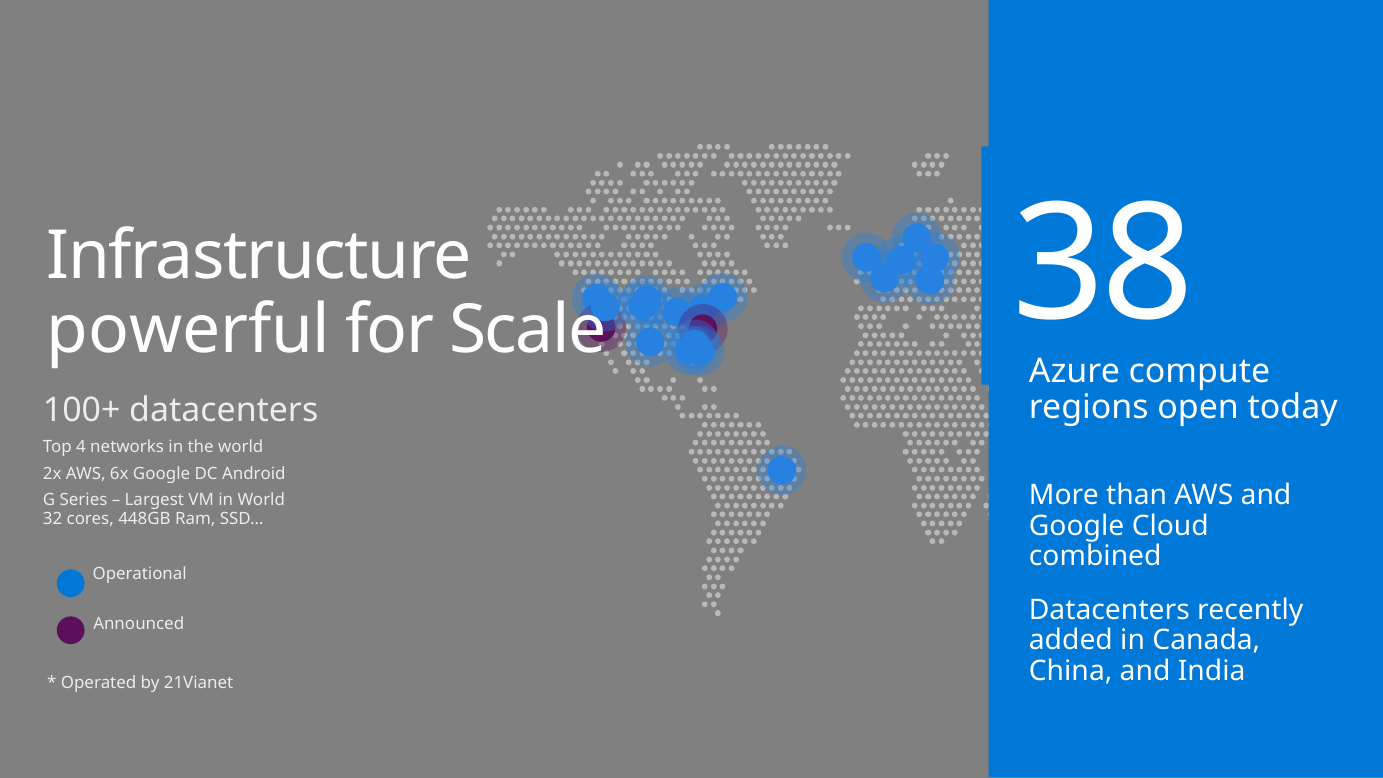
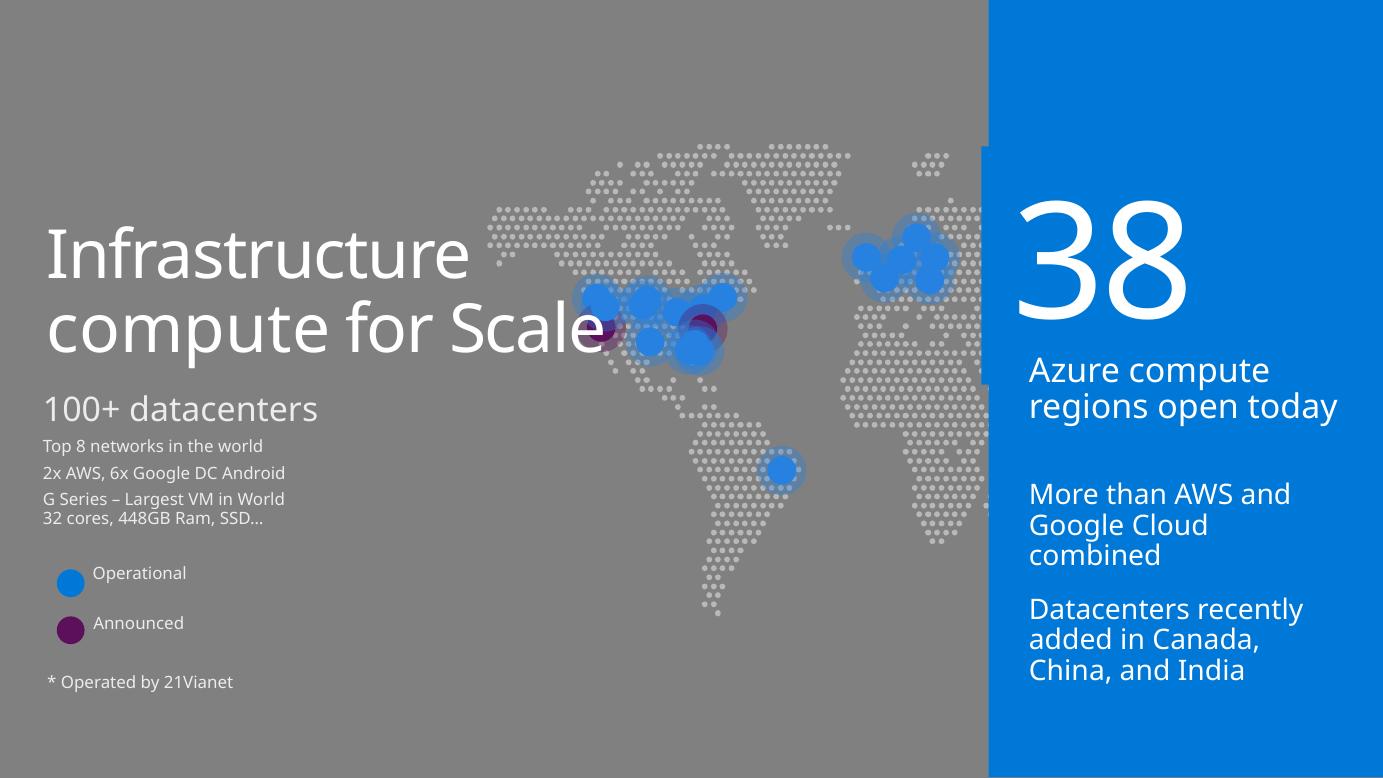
powerful at (189, 330): powerful -> compute
4: 4 -> 8
